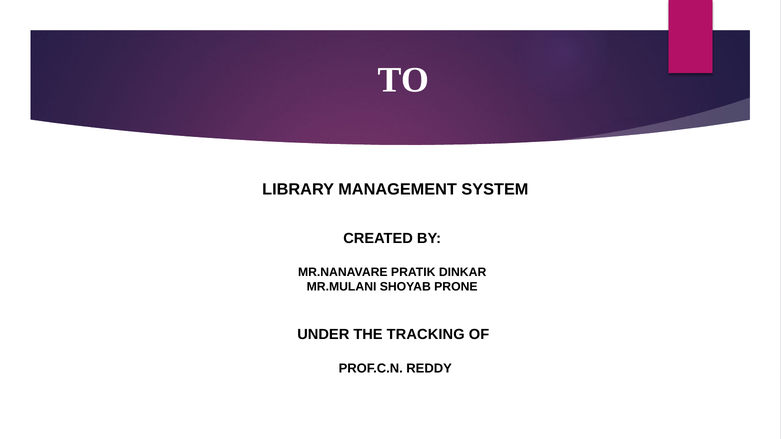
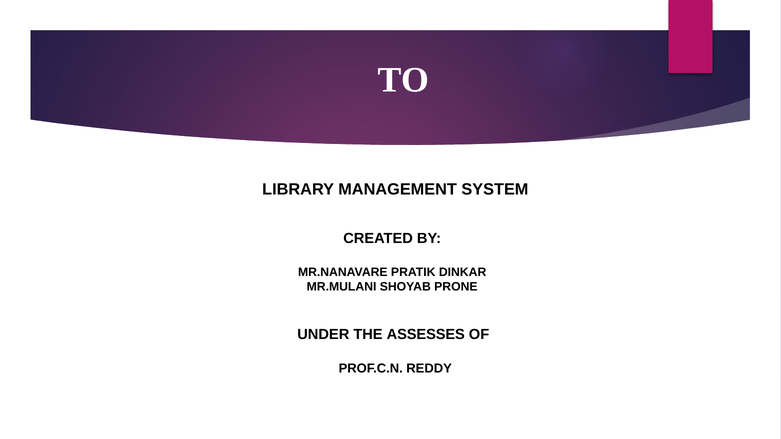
TRACKING: TRACKING -> ASSESSES
